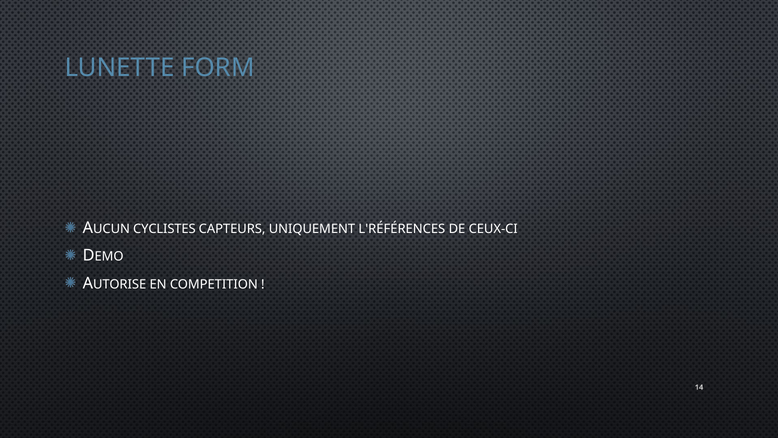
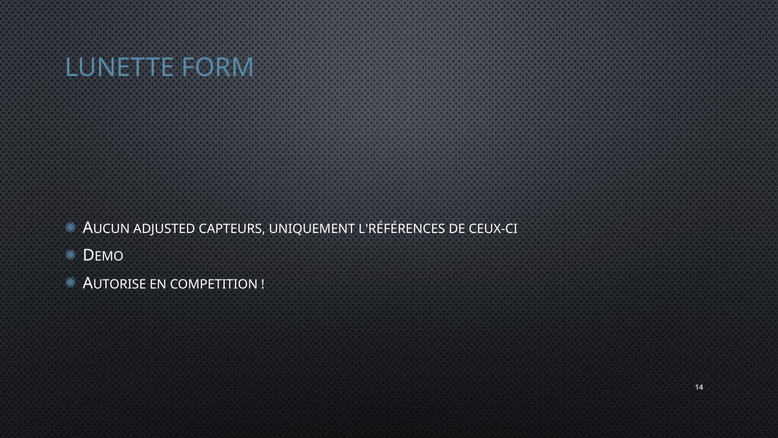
CYCLISTES: CYCLISTES -> ADJUSTED
